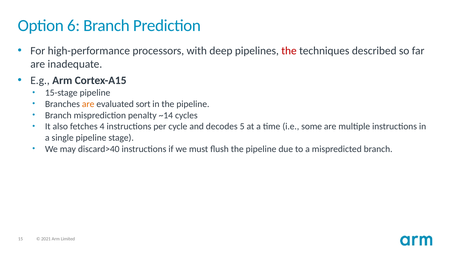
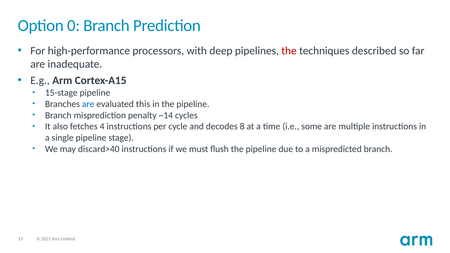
6: 6 -> 0
are at (88, 104) colour: orange -> blue
sort: sort -> this
5: 5 -> 8
